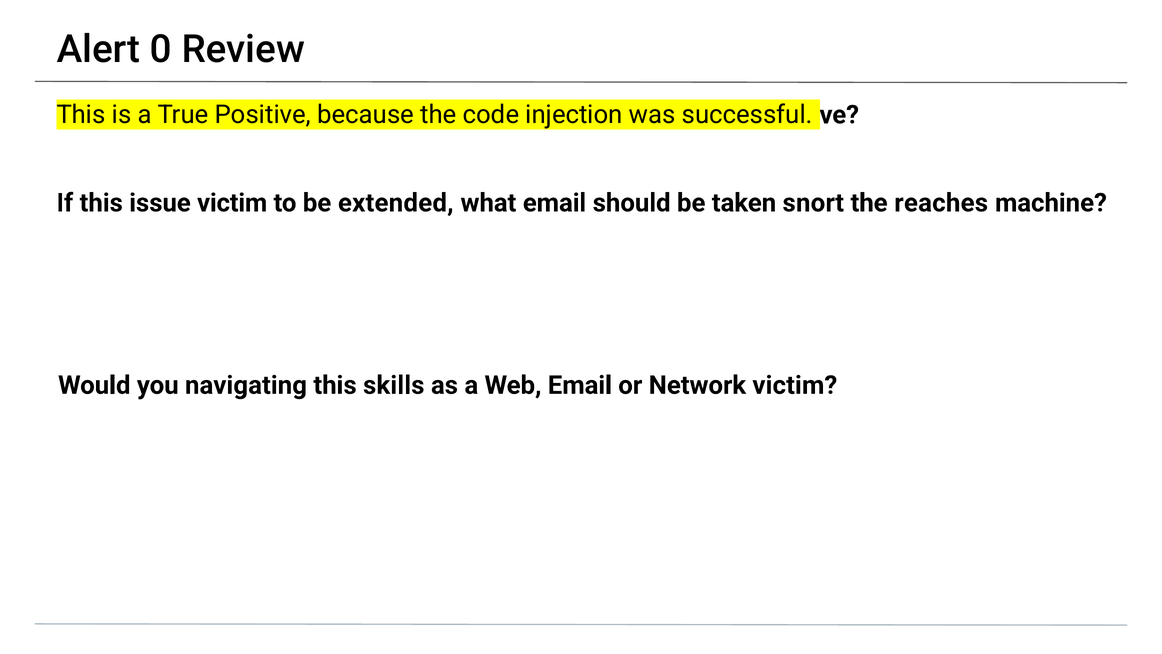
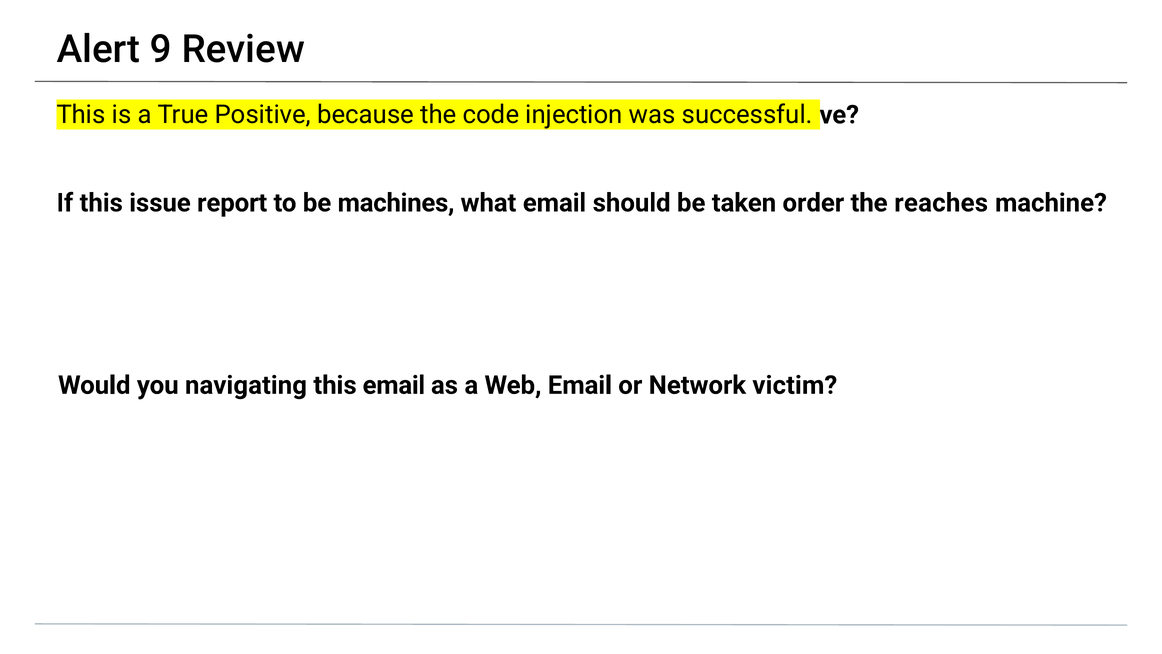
0: 0 -> 9
issue victim: victim -> report
extended: extended -> machines
snort: snort -> order
this skills: skills -> email
